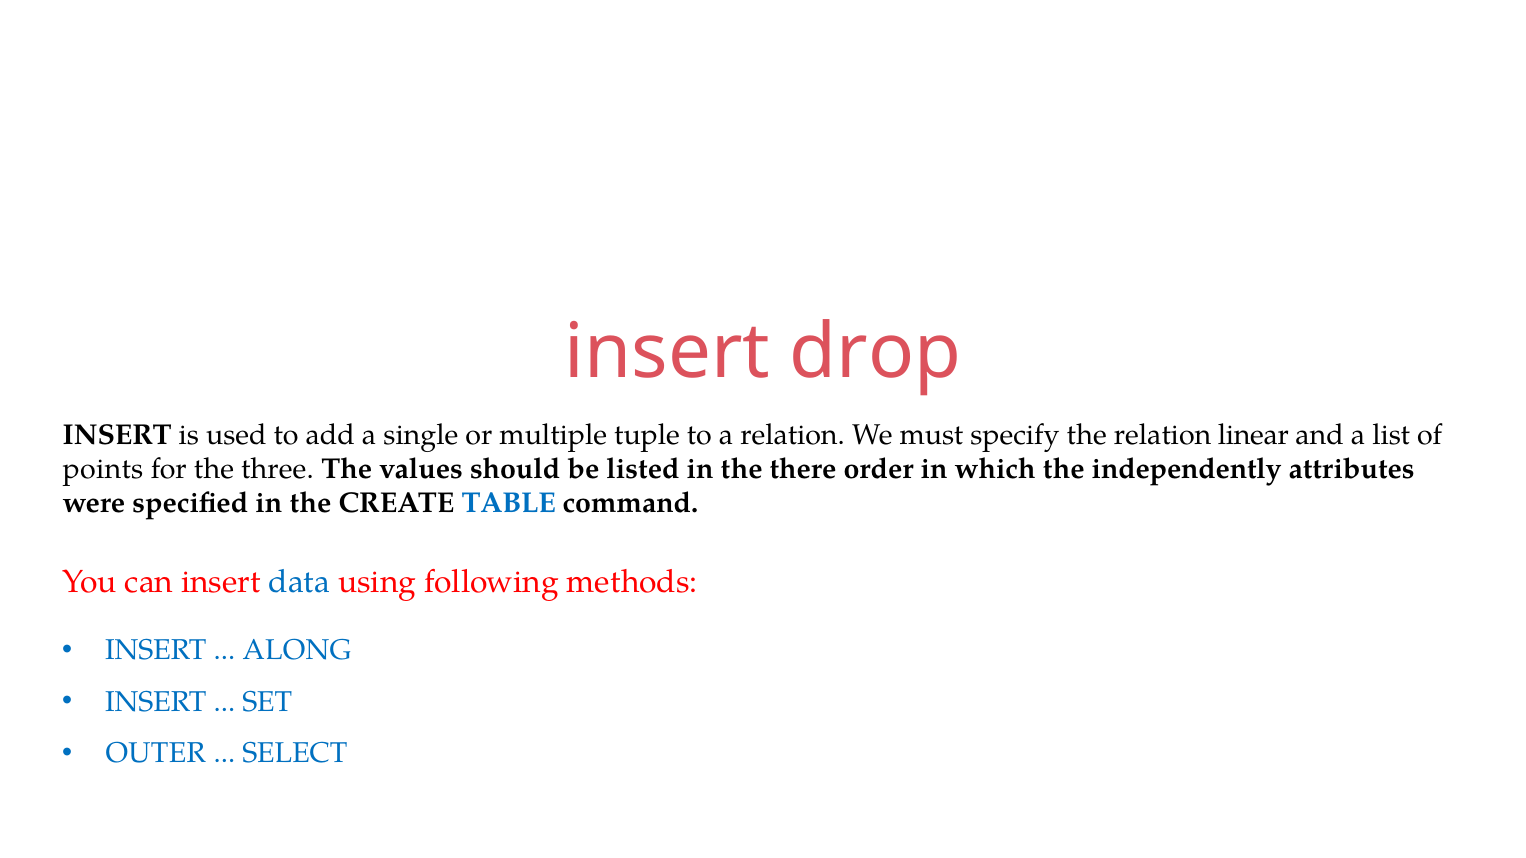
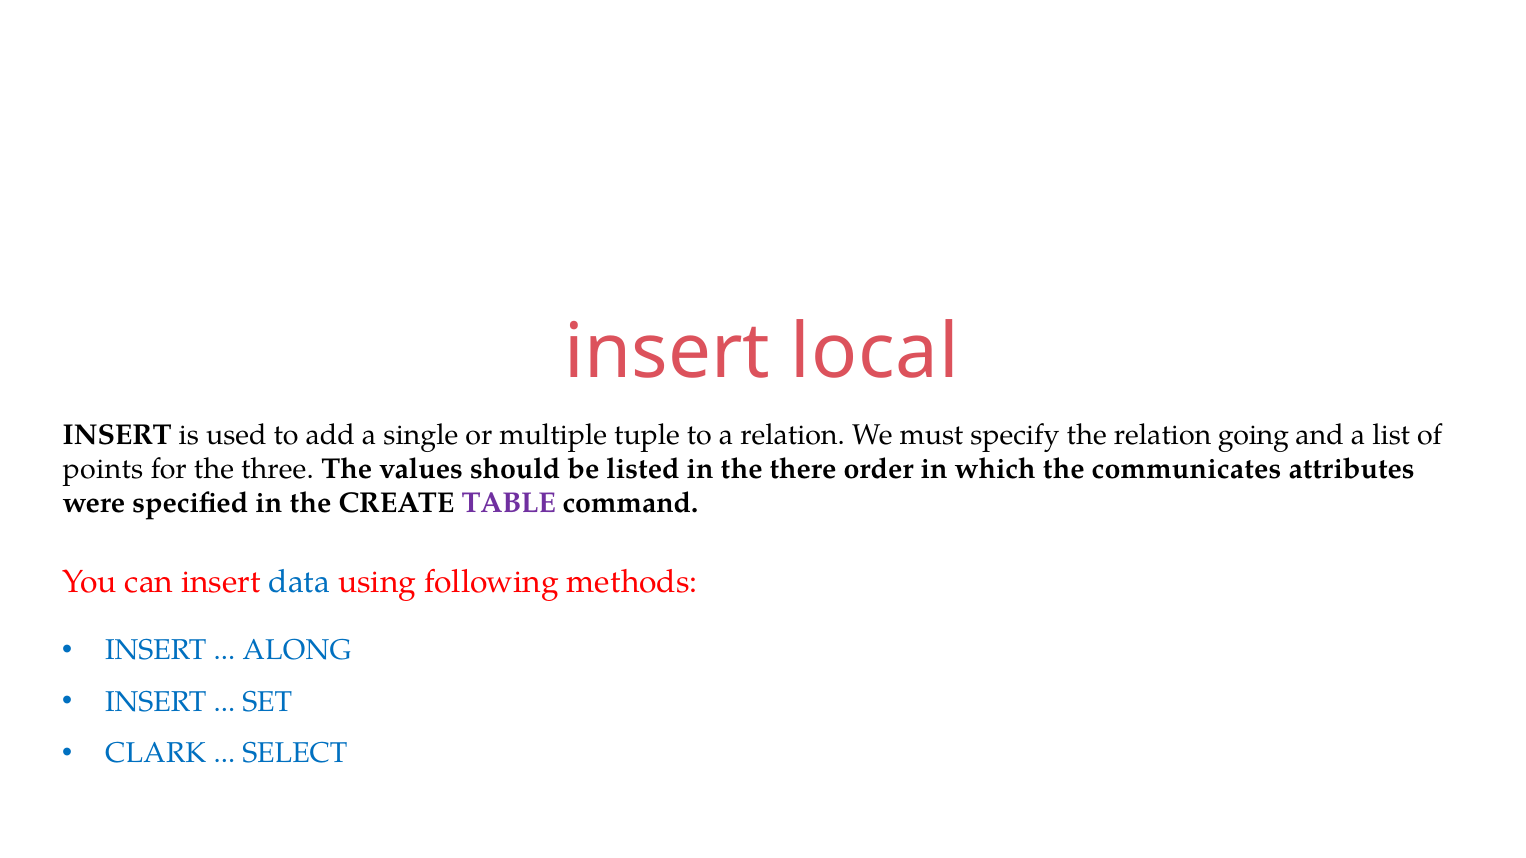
drop: drop -> local
linear: linear -> going
independently: independently -> communicates
TABLE colour: blue -> purple
OUTER: OUTER -> CLARK
